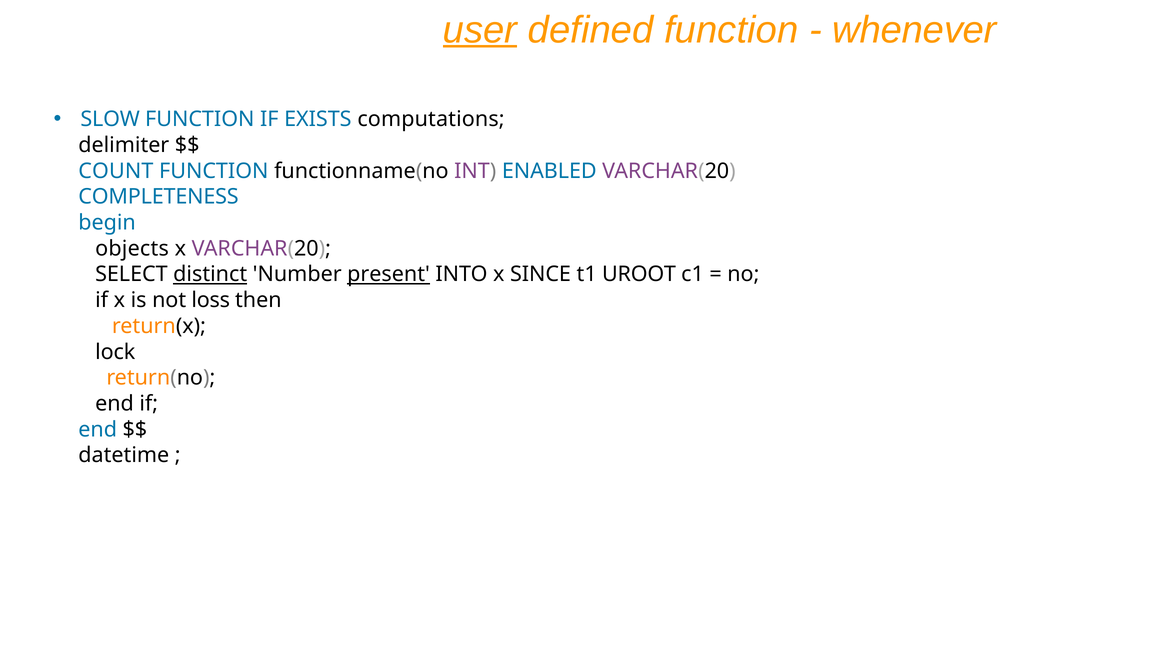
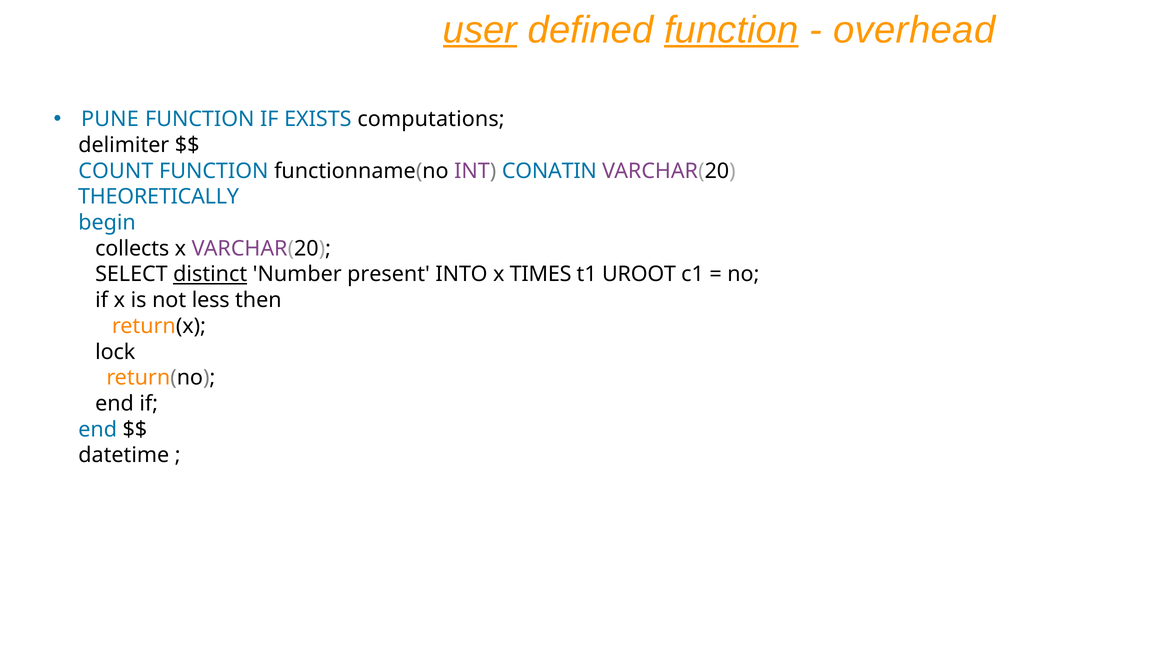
function at (731, 30) underline: none -> present
whenever: whenever -> overhead
SLOW: SLOW -> PUNE
ENABLED: ENABLED -> CONATIN
COMPLETENESS: COMPLETENESS -> THEORETICALLY
objects: objects -> collects
present underline: present -> none
SINCE: SINCE -> TIMES
loss: loss -> less
